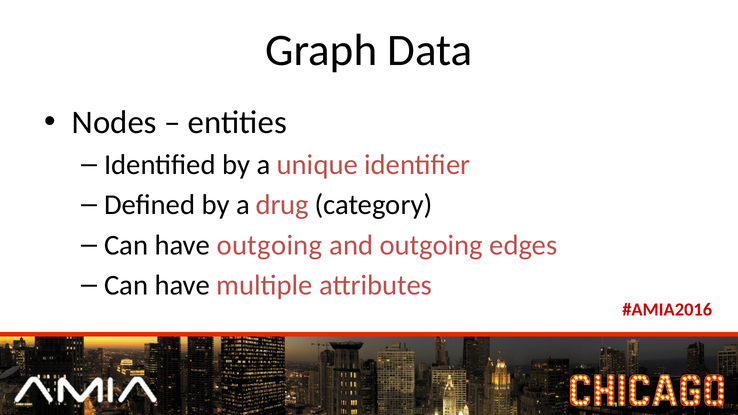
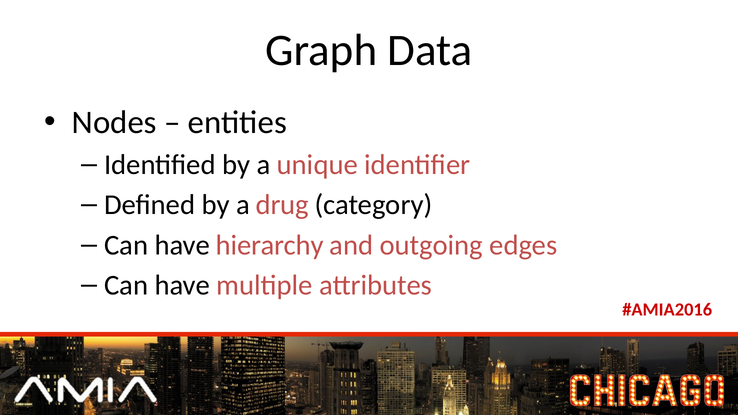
have outgoing: outgoing -> hierarchy
